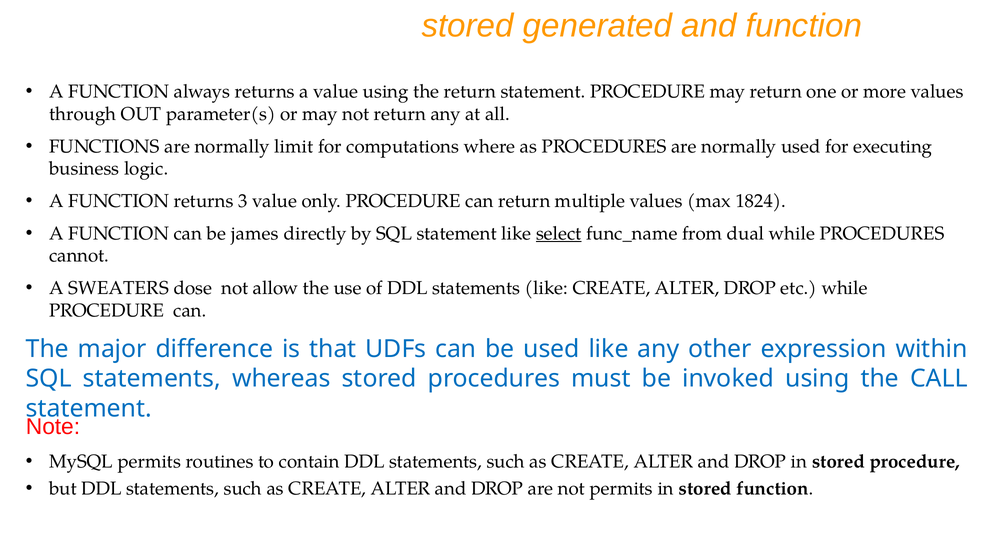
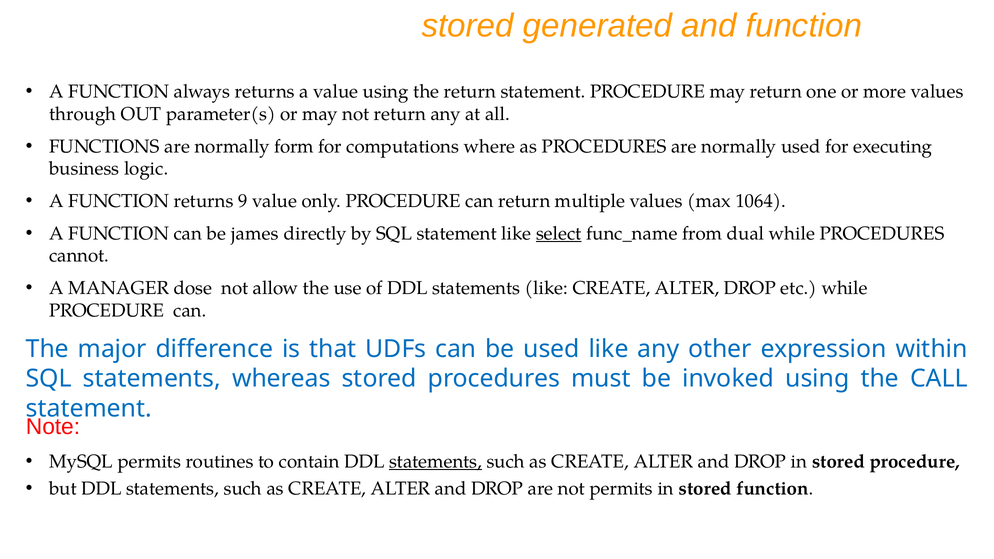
limit: limit -> form
3: 3 -> 9
1824: 1824 -> 1064
SWEATERS: SWEATERS -> MANAGER
statements at (436, 462) underline: none -> present
